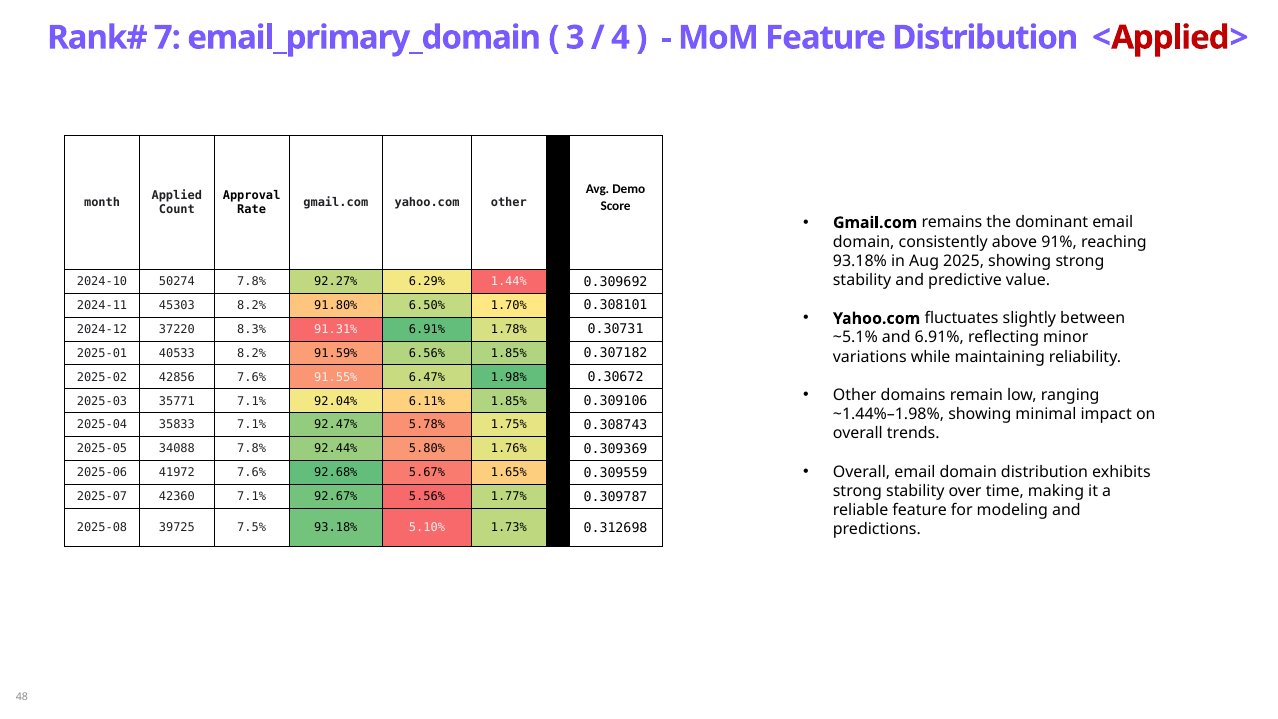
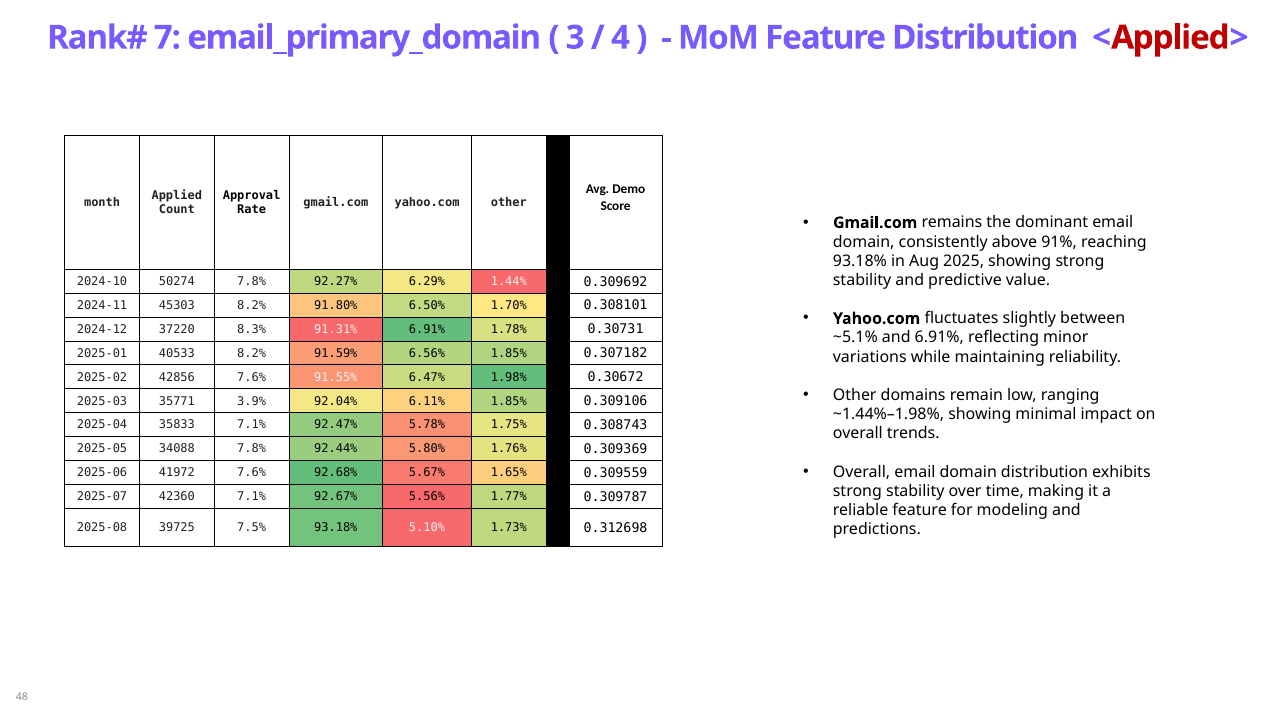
35771 7.1%: 7.1% -> 3.9%
